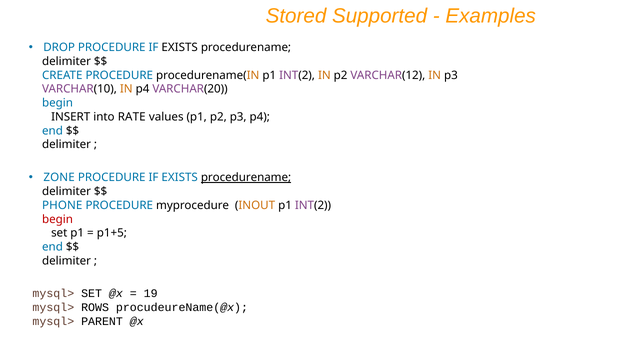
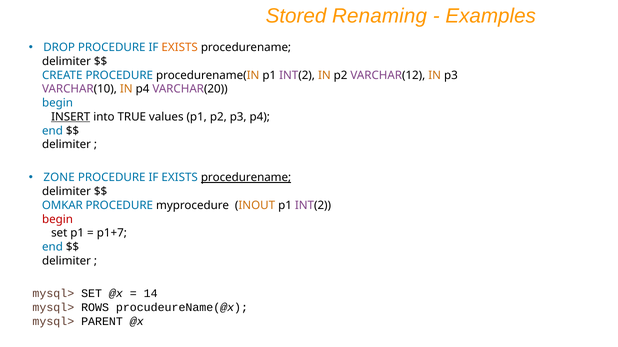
Supported: Supported -> Renaming
EXISTS at (180, 48) colour: black -> orange
INSERT underline: none -> present
RATE: RATE -> TRUE
PHONE: PHONE -> OMKAR
p1+5: p1+5 -> p1+7
19: 19 -> 14
